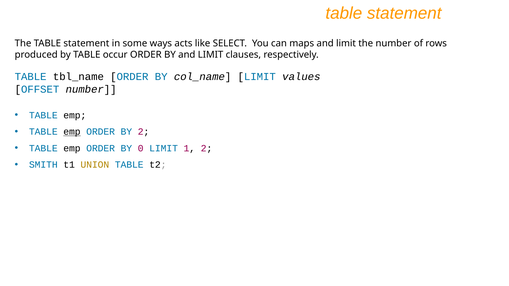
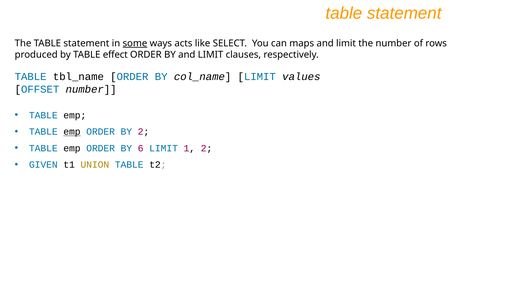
some underline: none -> present
occur: occur -> effect
0: 0 -> 6
SMITH: SMITH -> GIVEN
